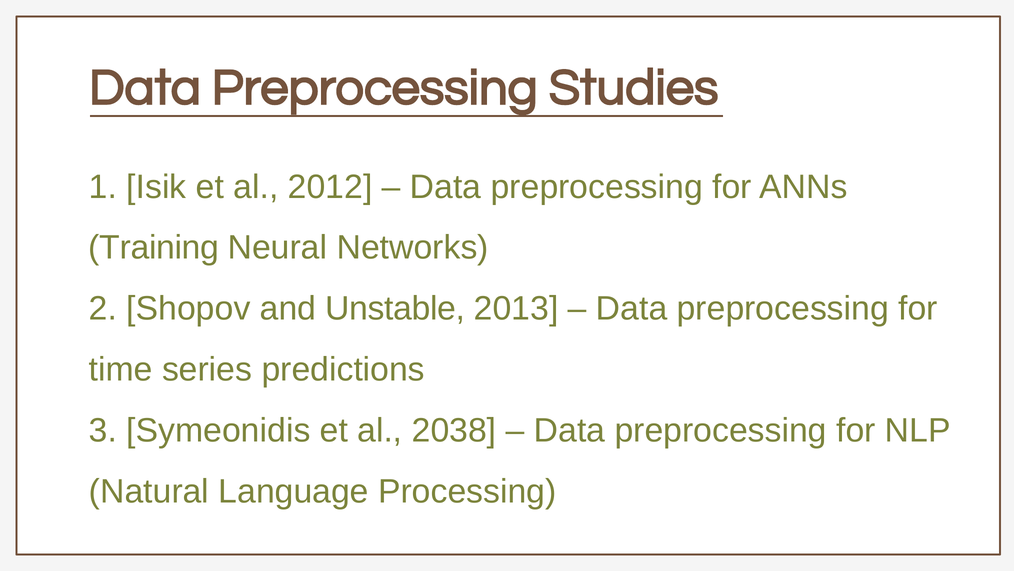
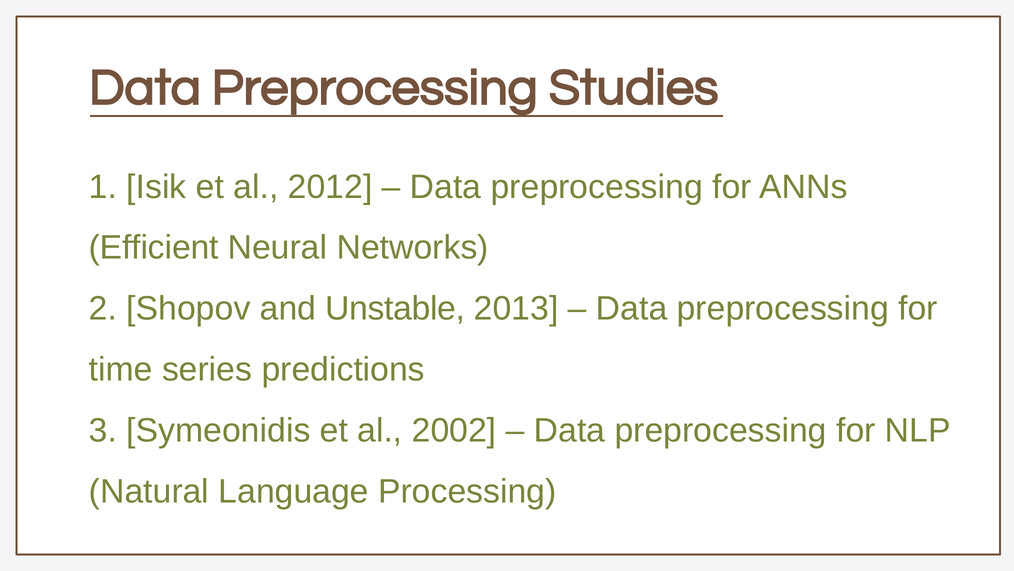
Training: Training -> Efficient
2038: 2038 -> 2002
